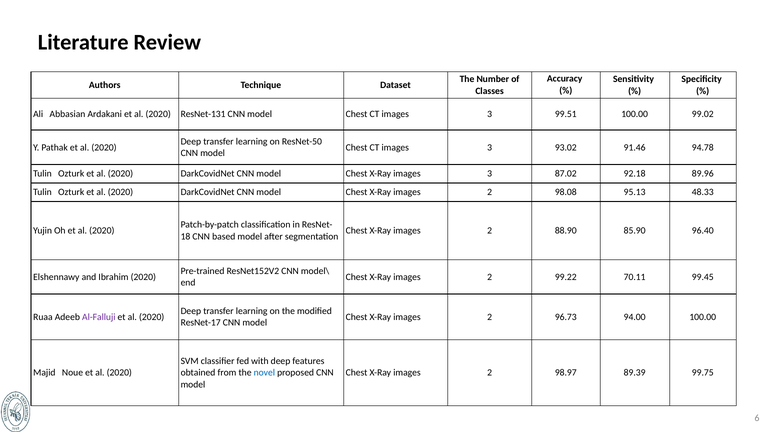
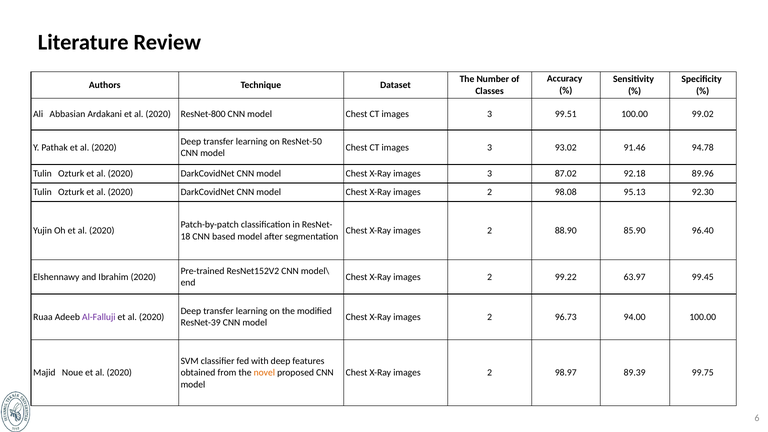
ResNet-131: ResNet-131 -> ResNet-800
48.33: 48.33 -> 92.30
70.11: 70.11 -> 63.97
ResNet-17: ResNet-17 -> ResNet-39
novel colour: blue -> orange
